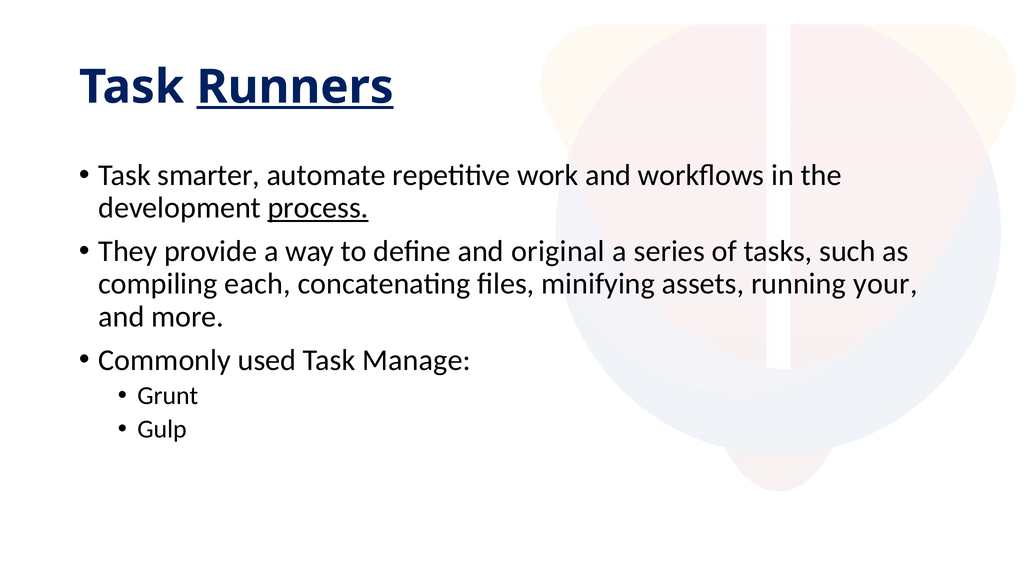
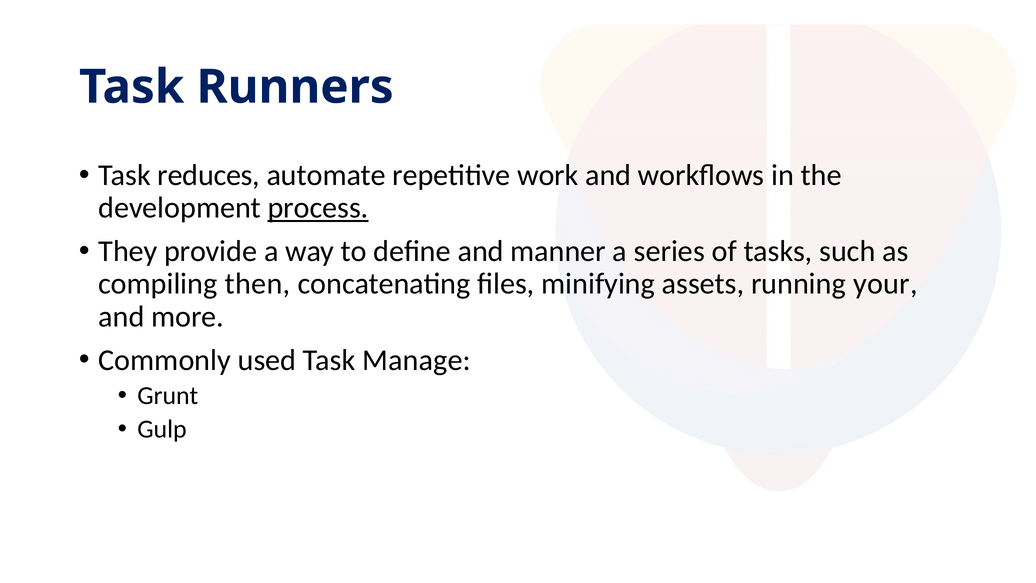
Runners underline: present -> none
smarter: smarter -> reduces
original: original -> manner
each: each -> then
